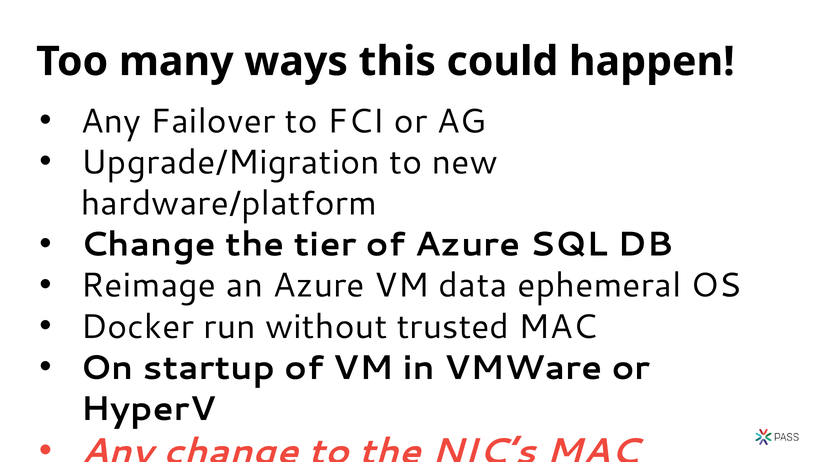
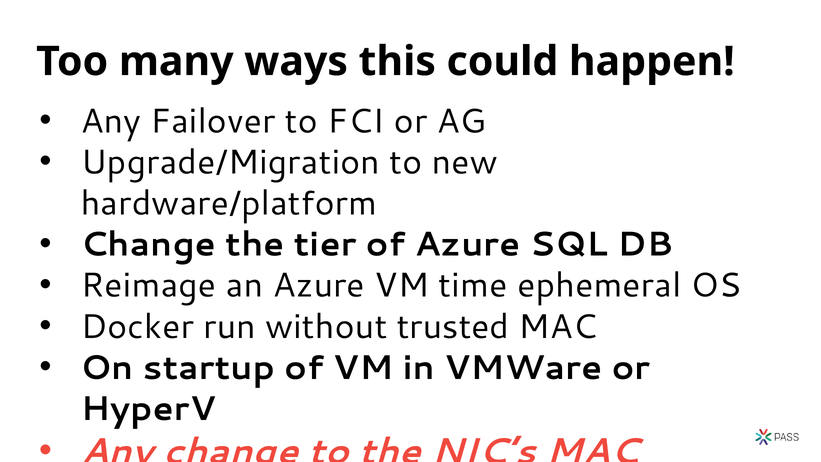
data: data -> time
